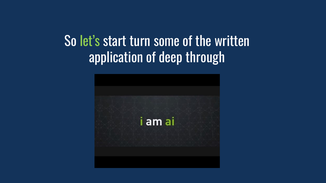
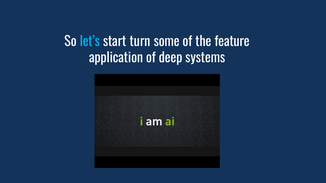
let’s colour: light green -> light blue
written: written -> feature
through: through -> systems
